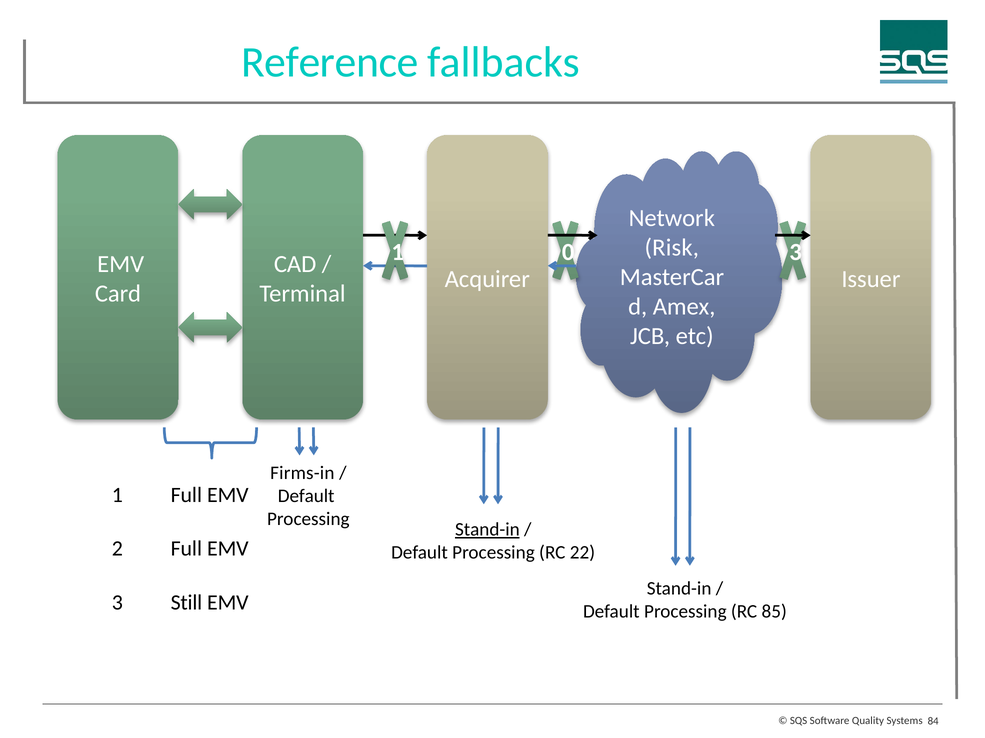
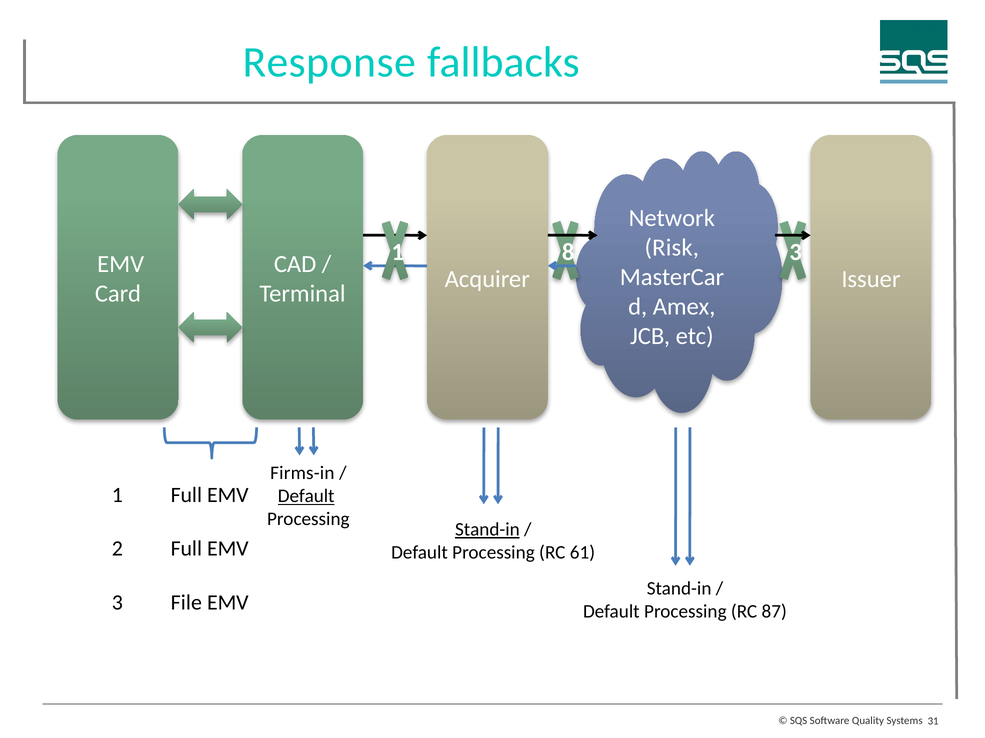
Reference: Reference -> Response
0: 0 -> 8
Default at (306, 497) underline: none -> present
22: 22 -> 61
Still: Still -> File
85: 85 -> 87
84: 84 -> 31
